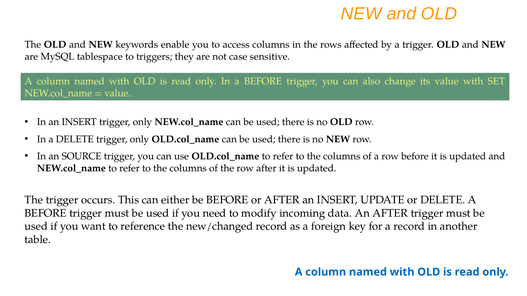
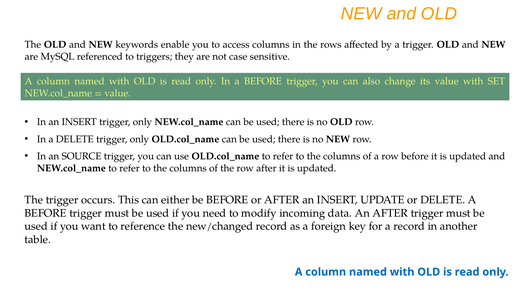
tablespace: tablespace -> referenced
